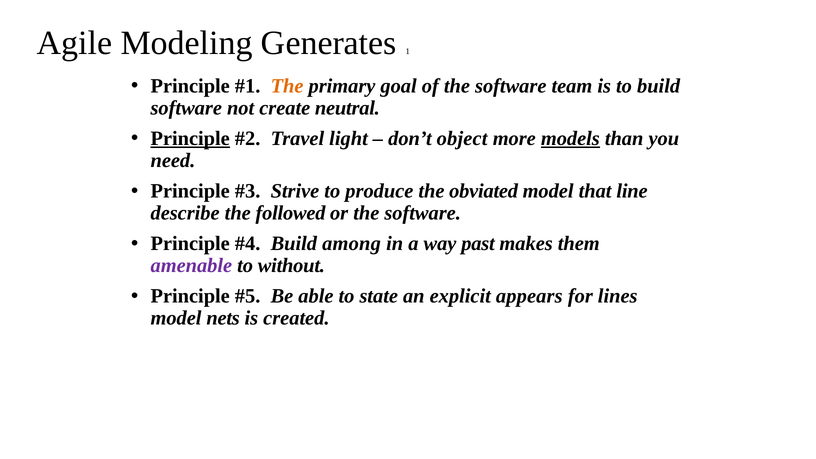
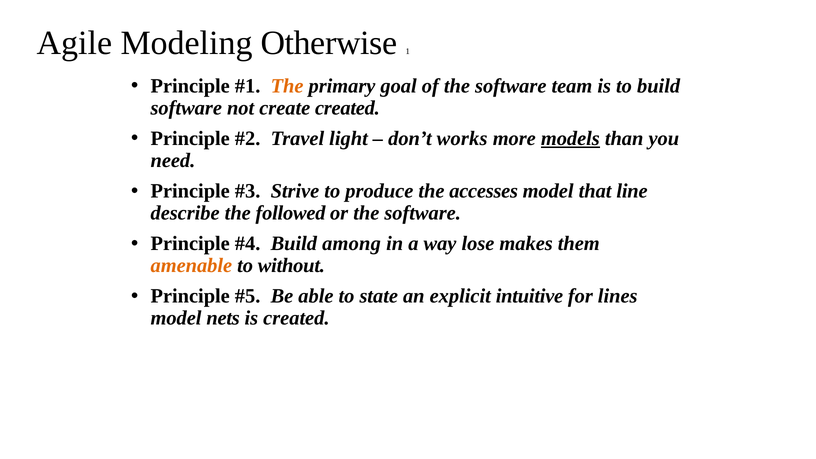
Generates: Generates -> Otherwise
create neutral: neutral -> created
Principle at (190, 139) underline: present -> none
object: object -> works
obviated: obviated -> accesses
past: past -> lose
amenable colour: purple -> orange
appears: appears -> intuitive
